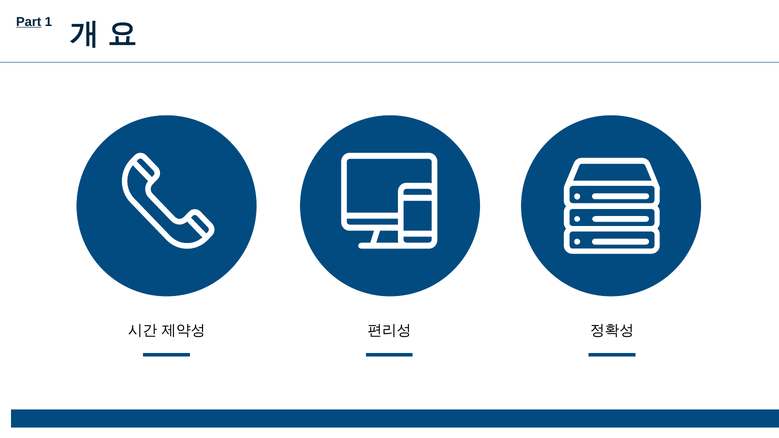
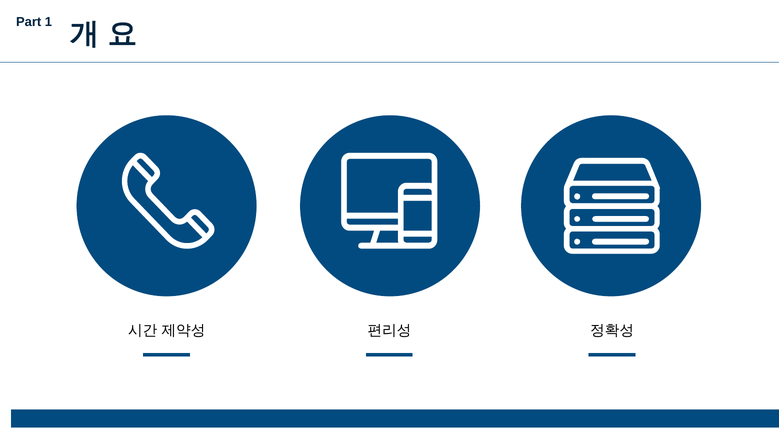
Part underline: present -> none
